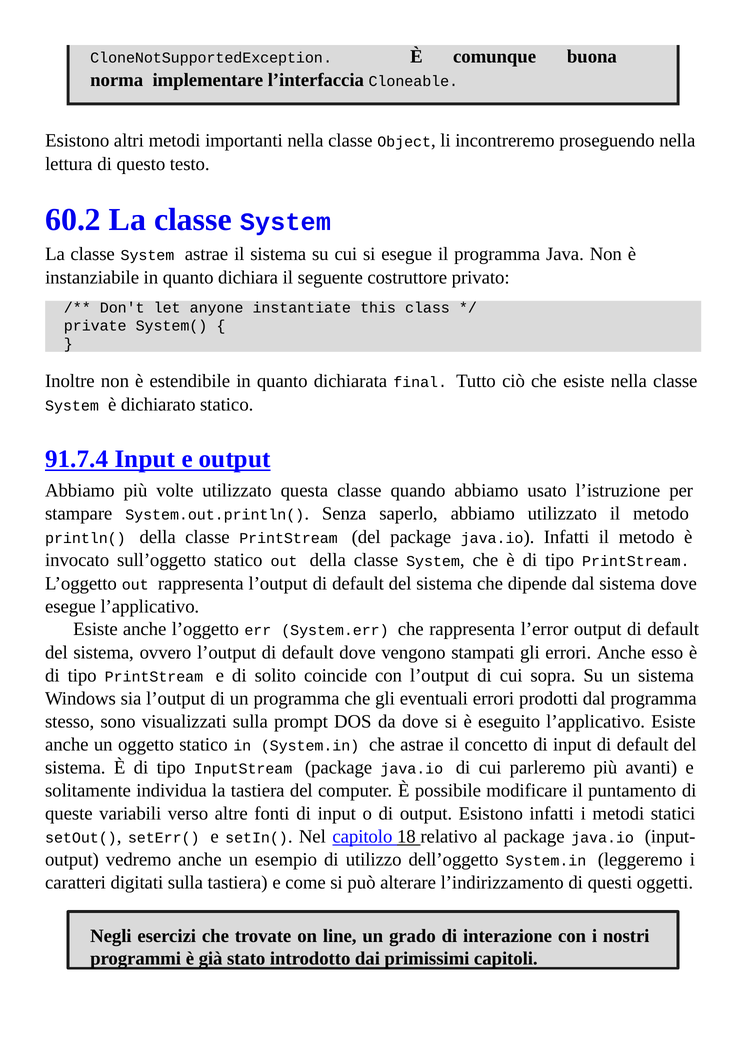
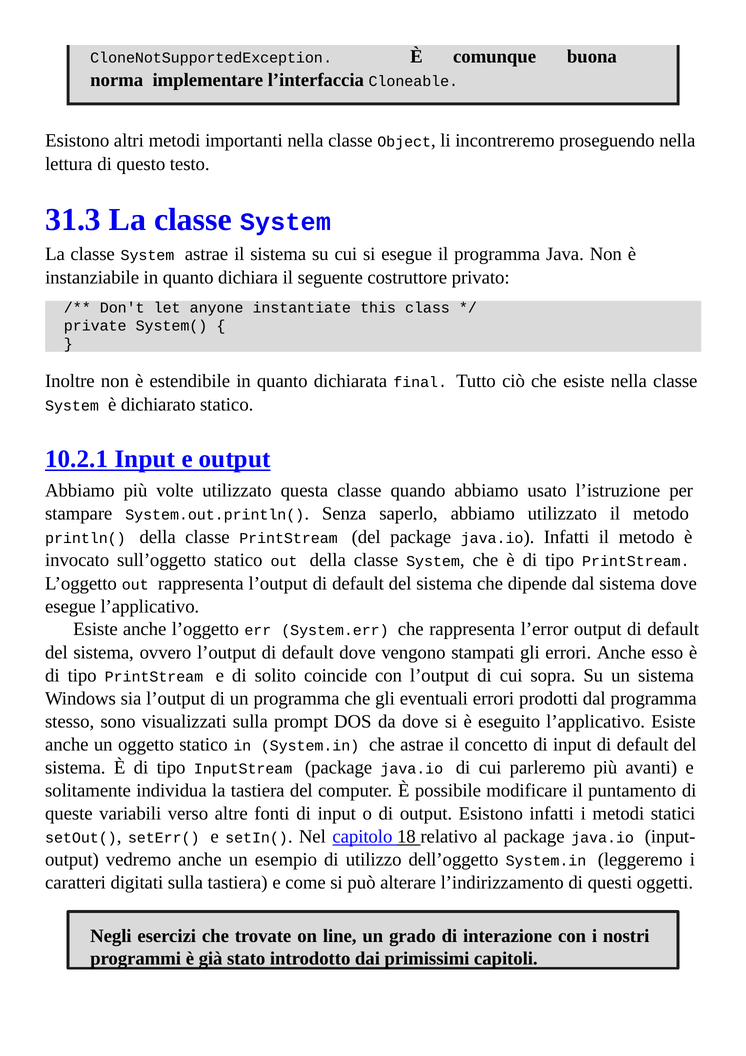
60.2: 60.2 -> 31.3
91.7.4: 91.7.4 -> 10.2.1
